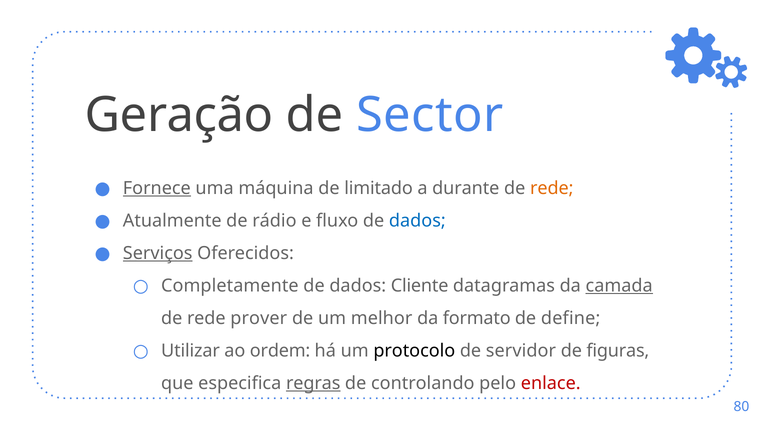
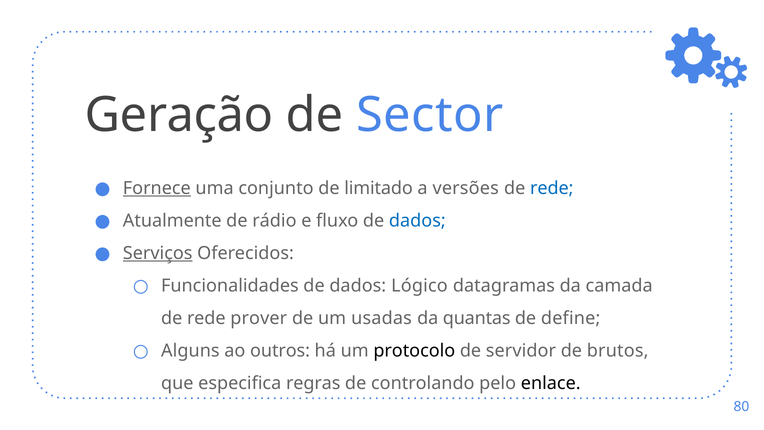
máquina: máquina -> conjunto
durante: durante -> versões
rede at (552, 188) colour: orange -> blue
Completamente: Completamente -> Funcionalidades
Cliente: Cliente -> Lógico
camada underline: present -> none
melhor: melhor -> usadas
formato: formato -> quantas
Utilizar: Utilizar -> Alguns
ordem: ordem -> outros
figuras: figuras -> brutos
regras underline: present -> none
enlace colour: red -> black
